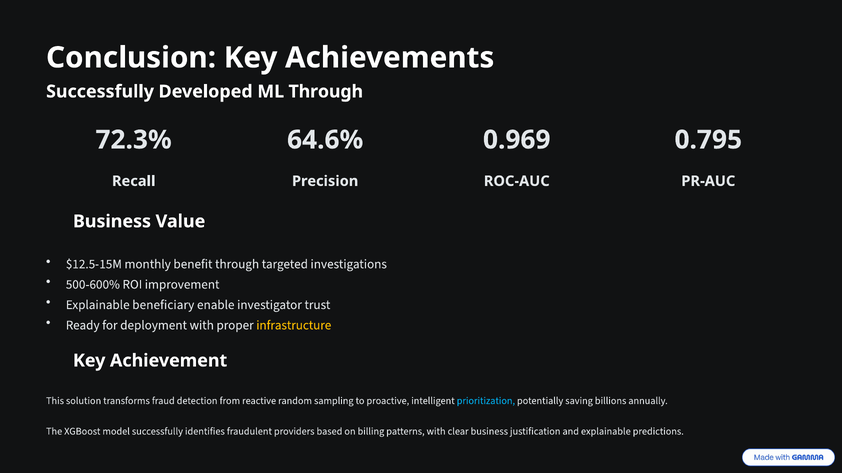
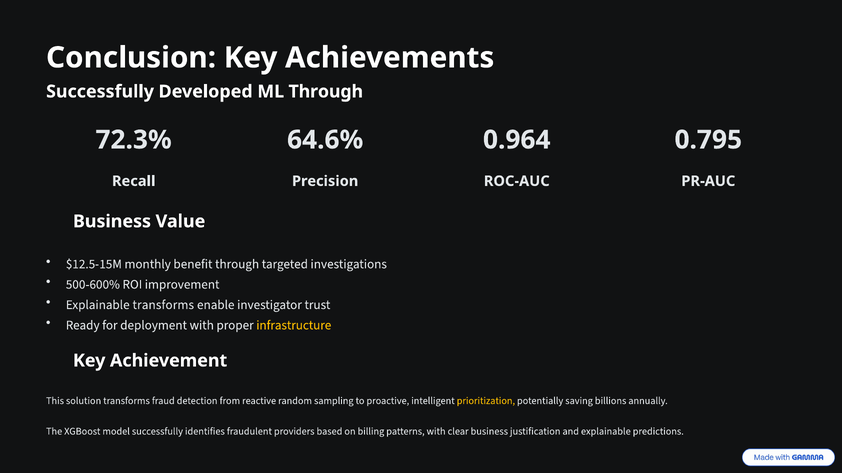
0.969: 0.969 -> 0.964
Explainable beneficiary: beneficiary -> transforms
prioritization colour: light blue -> yellow
